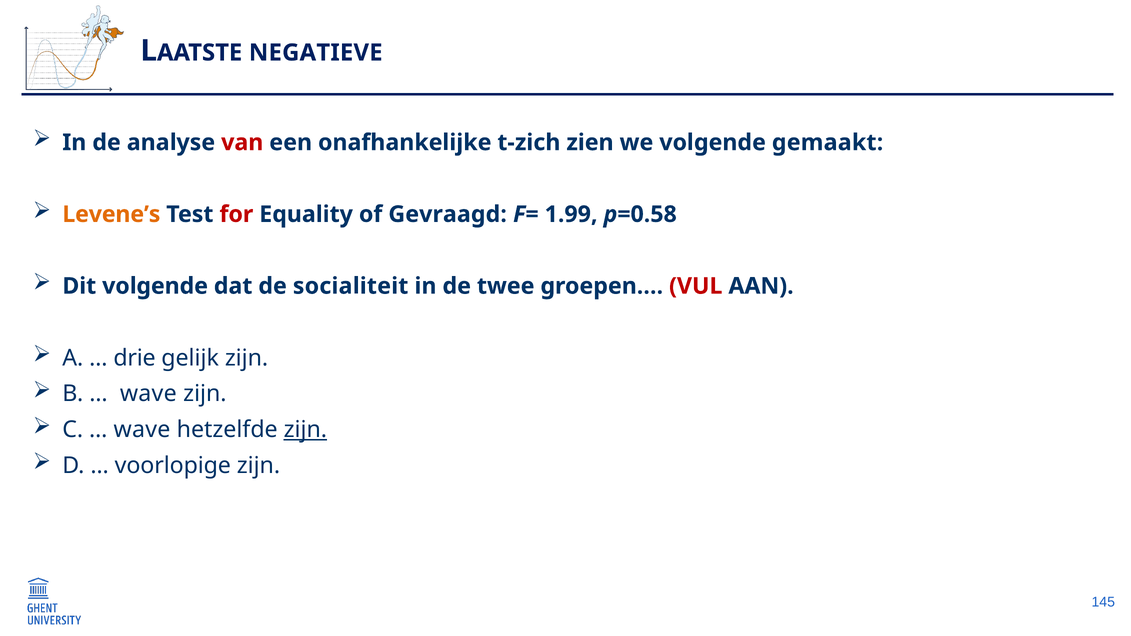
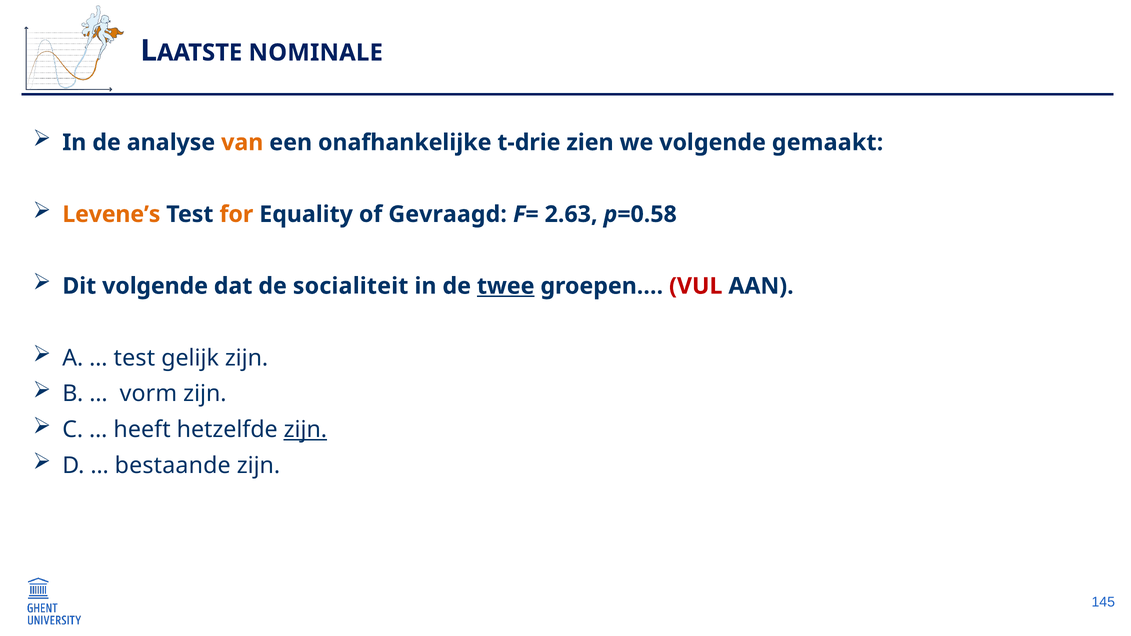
NEGATIEVE: NEGATIEVE -> NOMINALE
van colour: red -> orange
t-zich: t-zich -> t-drie
for colour: red -> orange
1.99: 1.99 -> 2.63
twee underline: none -> present
drie at (135, 358): drie -> test
wave at (148, 394): wave -> vorm
wave at (142, 430): wave -> heeft
voorlopige: voorlopige -> bestaande
